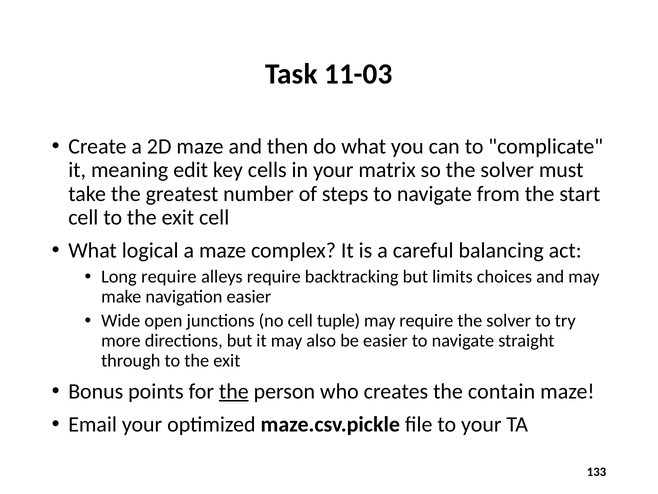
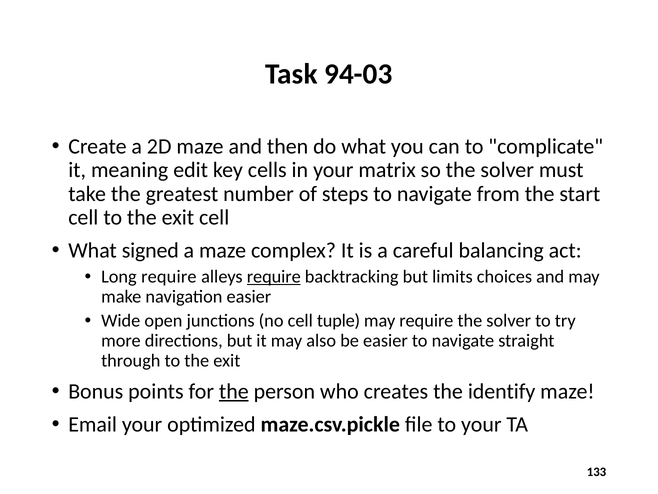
11-03: 11-03 -> 94-03
logical: logical -> signed
require at (274, 277) underline: none -> present
contain: contain -> identify
